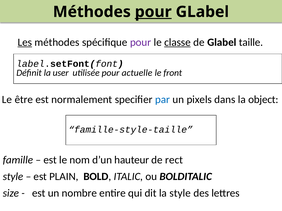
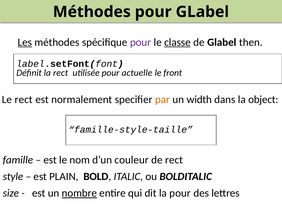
pour at (153, 12) underline: present -> none
taille: taille -> then
la user: user -> rect
Le être: être -> rect
par colour: blue -> orange
pixels: pixels -> width
hauteur: hauteur -> couleur
nombre underline: none -> present
la style: style -> pour
